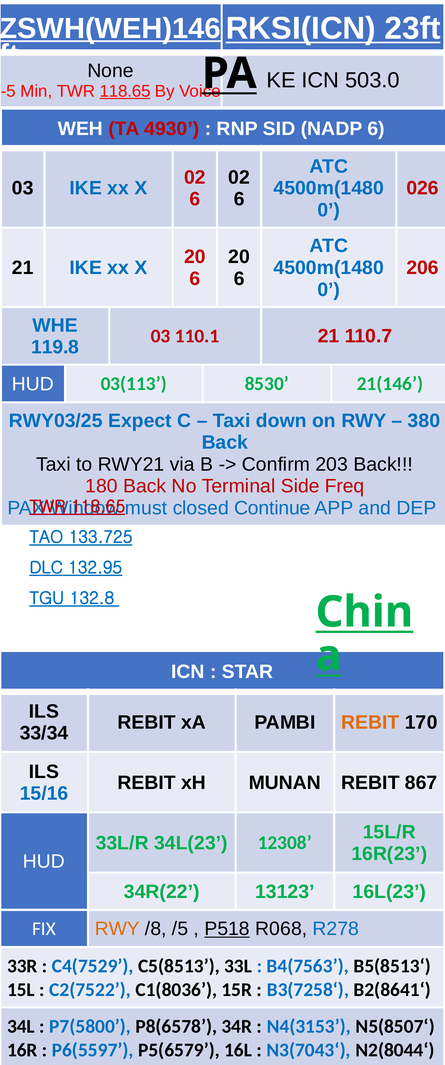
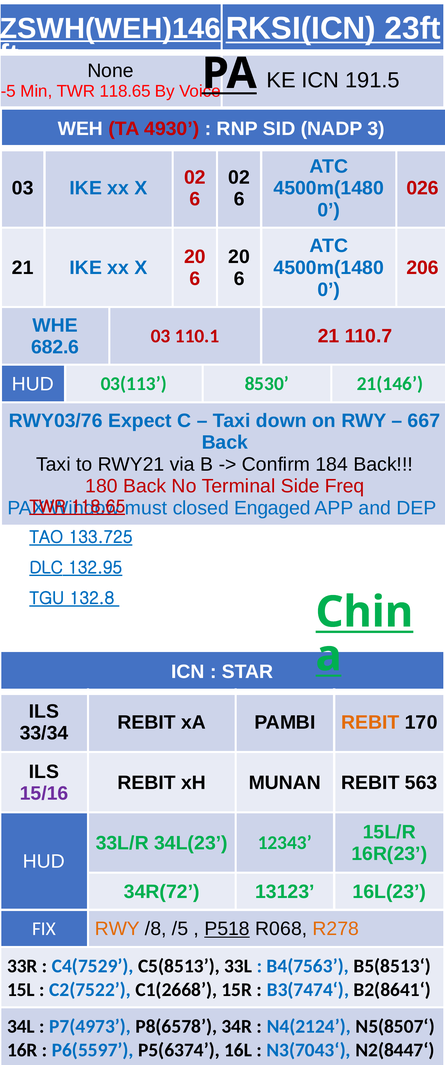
118.65 at (125, 91) underline: present -> none
503.0: 503.0 -> 191.5
NADP 6: 6 -> 3
119.8: 119.8 -> 682.6
RWY03/25: RWY03/25 -> RWY03/76
380: 380 -> 667
203: 203 -> 184
Continue: Continue -> Engaged
867: 867 -> 563
15/16 colour: blue -> purple
12308: 12308 -> 12343
34R(22: 34R(22 -> 34R(72
R278 colour: blue -> orange
C1(8036: C1(8036 -> C1(2668
B3(7258‘: B3(7258‘ -> B3(7474‘
P7(5800: P7(5800 -> P7(4973
N4(3153: N4(3153 -> N4(2124
P5(6579: P5(6579 -> P5(6374
N2(8044‘: N2(8044‘ -> N2(8447‘
